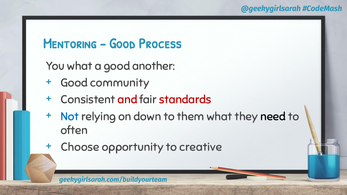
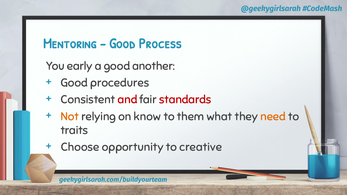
You what: what -> early
community: community -> procedures
Not colour: blue -> orange
down: down -> know
need colour: black -> orange
often: often -> traits
